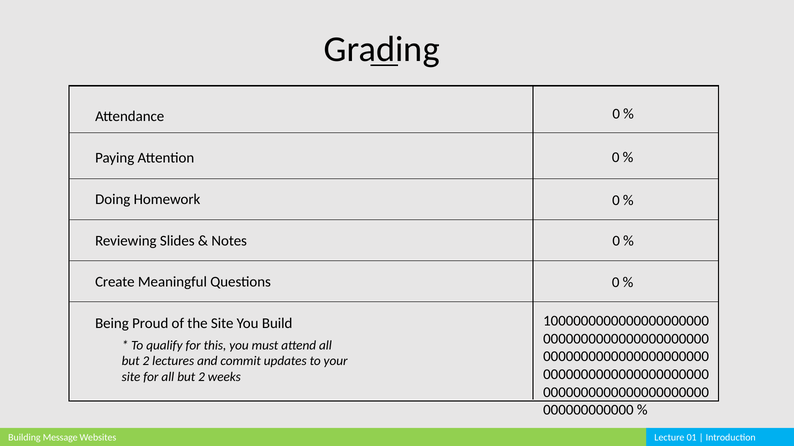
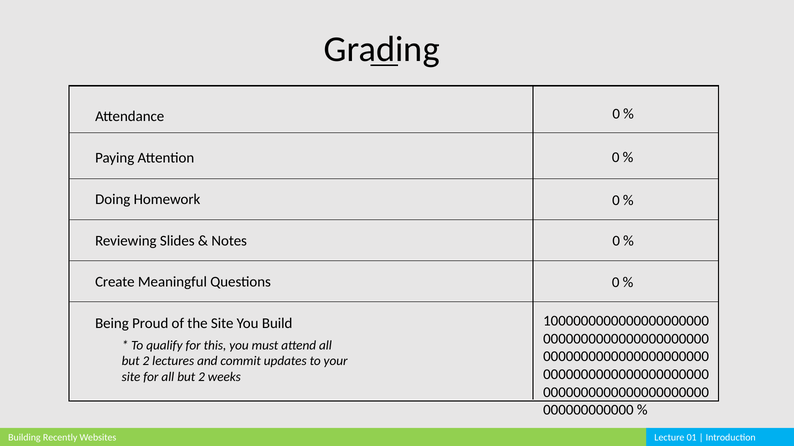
Message: Message -> Recently
